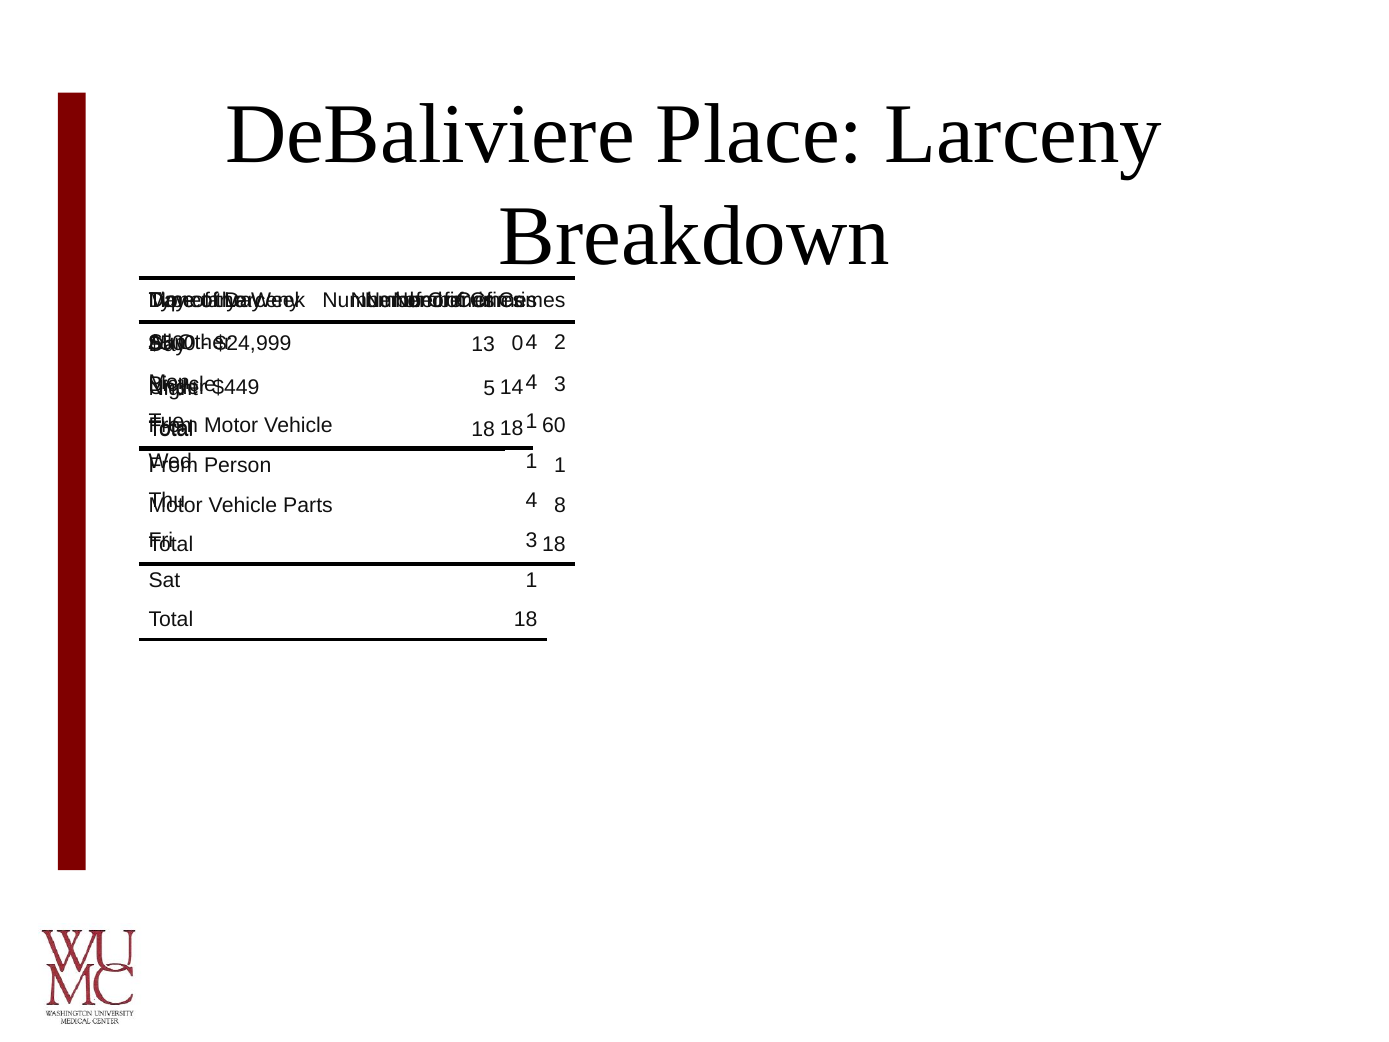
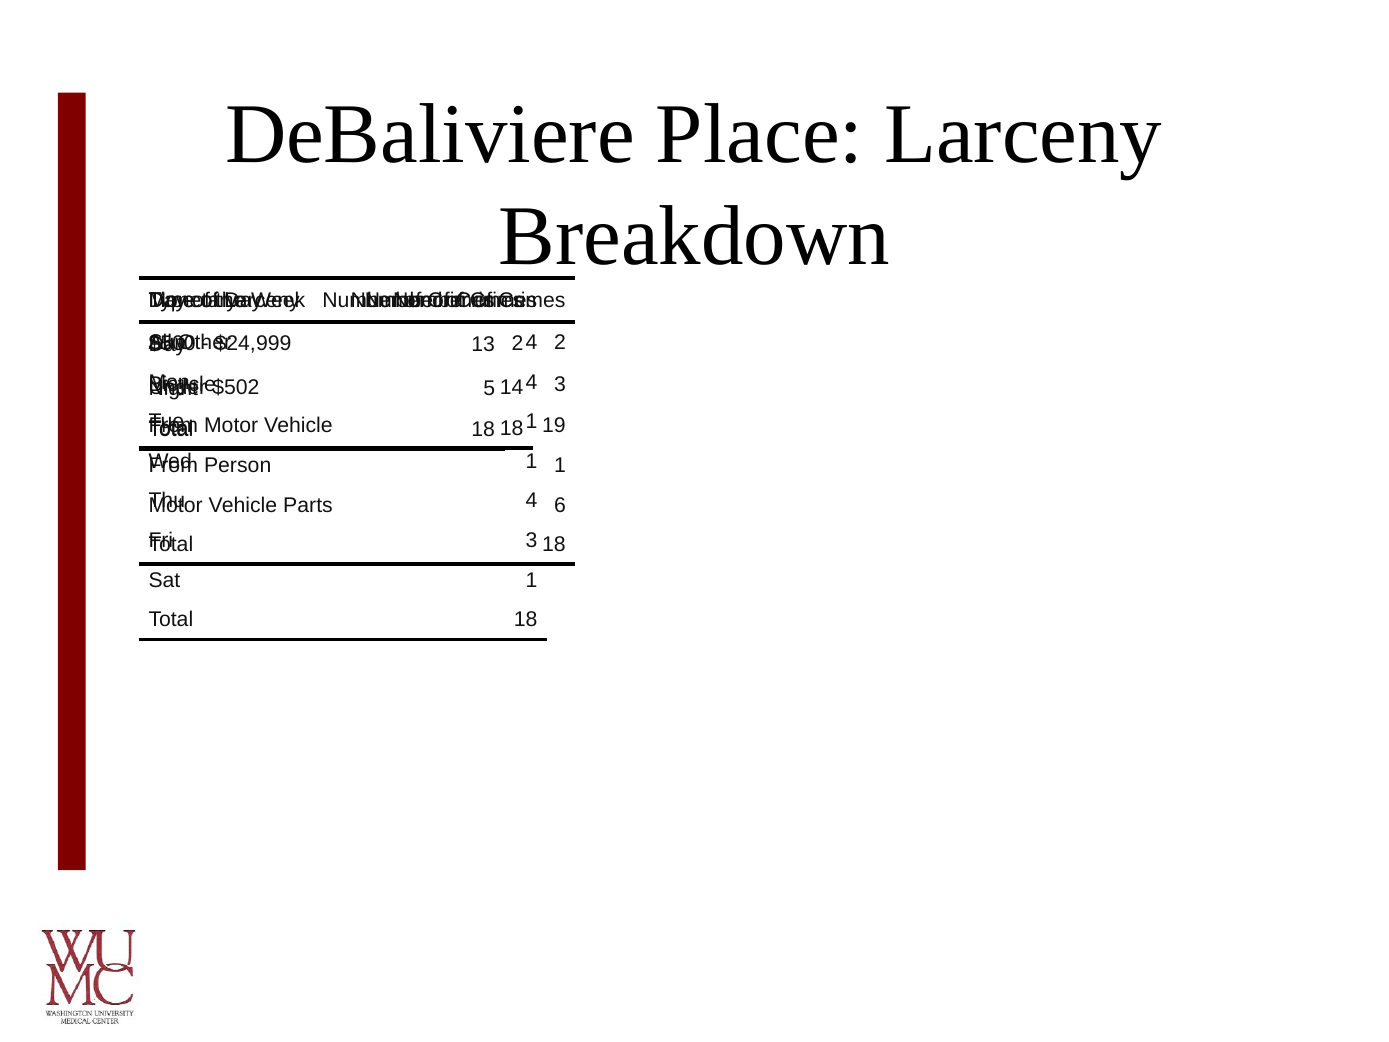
$24,999 0: 0 -> 2
$449: $449 -> $502
60: 60 -> 19
8: 8 -> 6
